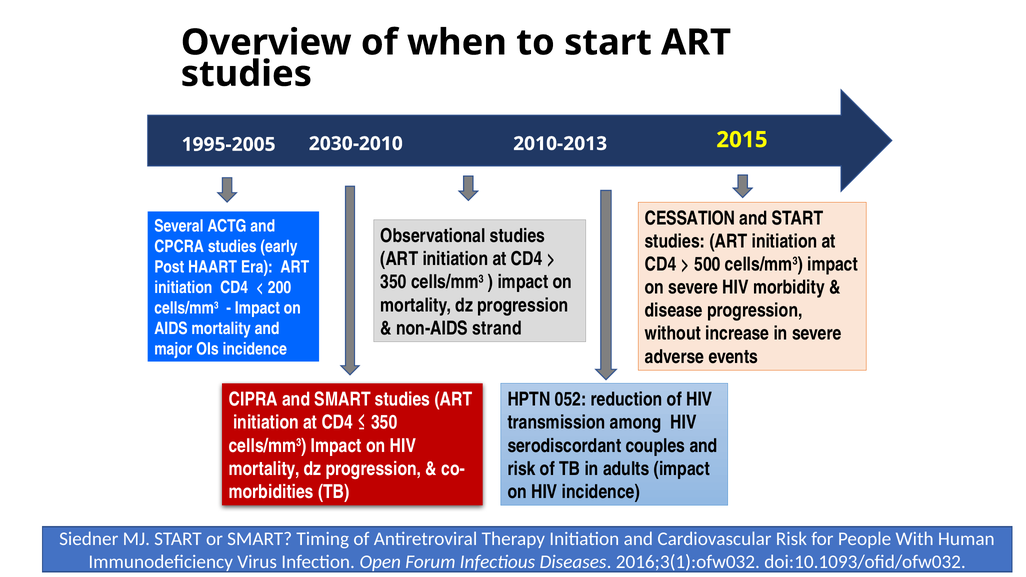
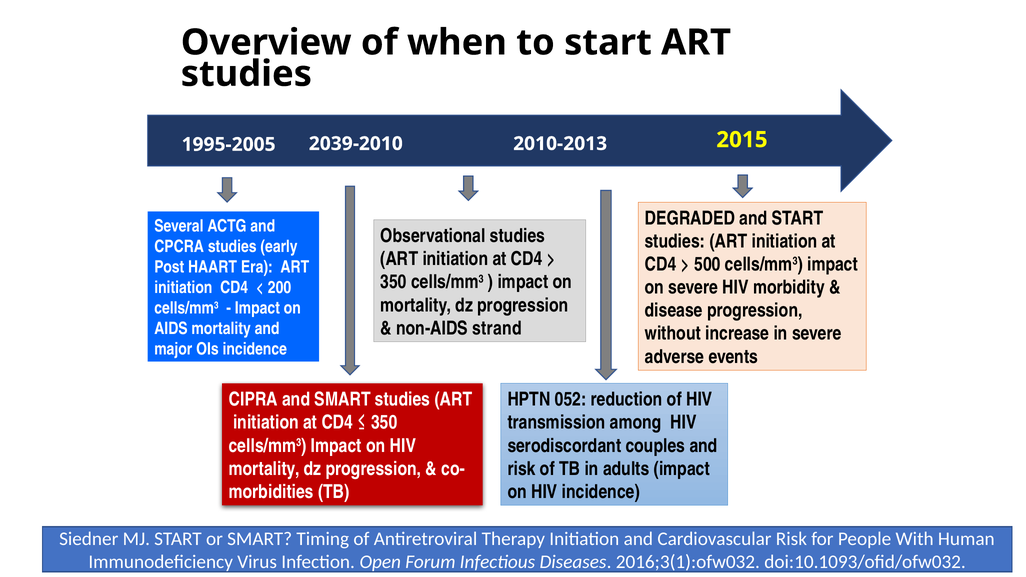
2030-2010: 2030-2010 -> 2039-2010
CESSATION: CESSATION -> DEGRADED
